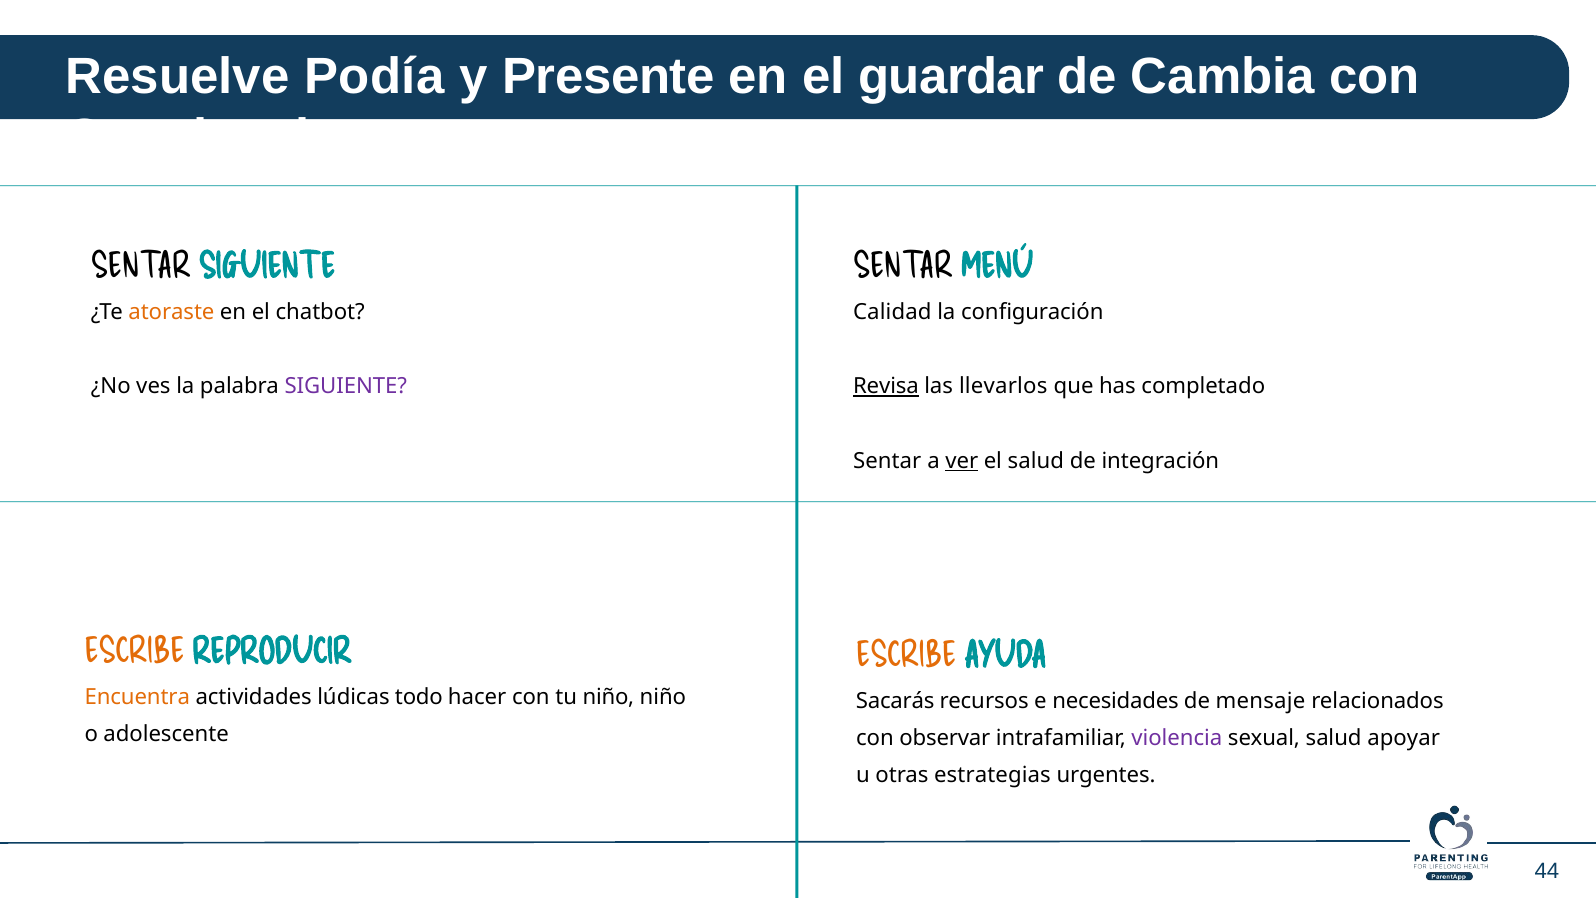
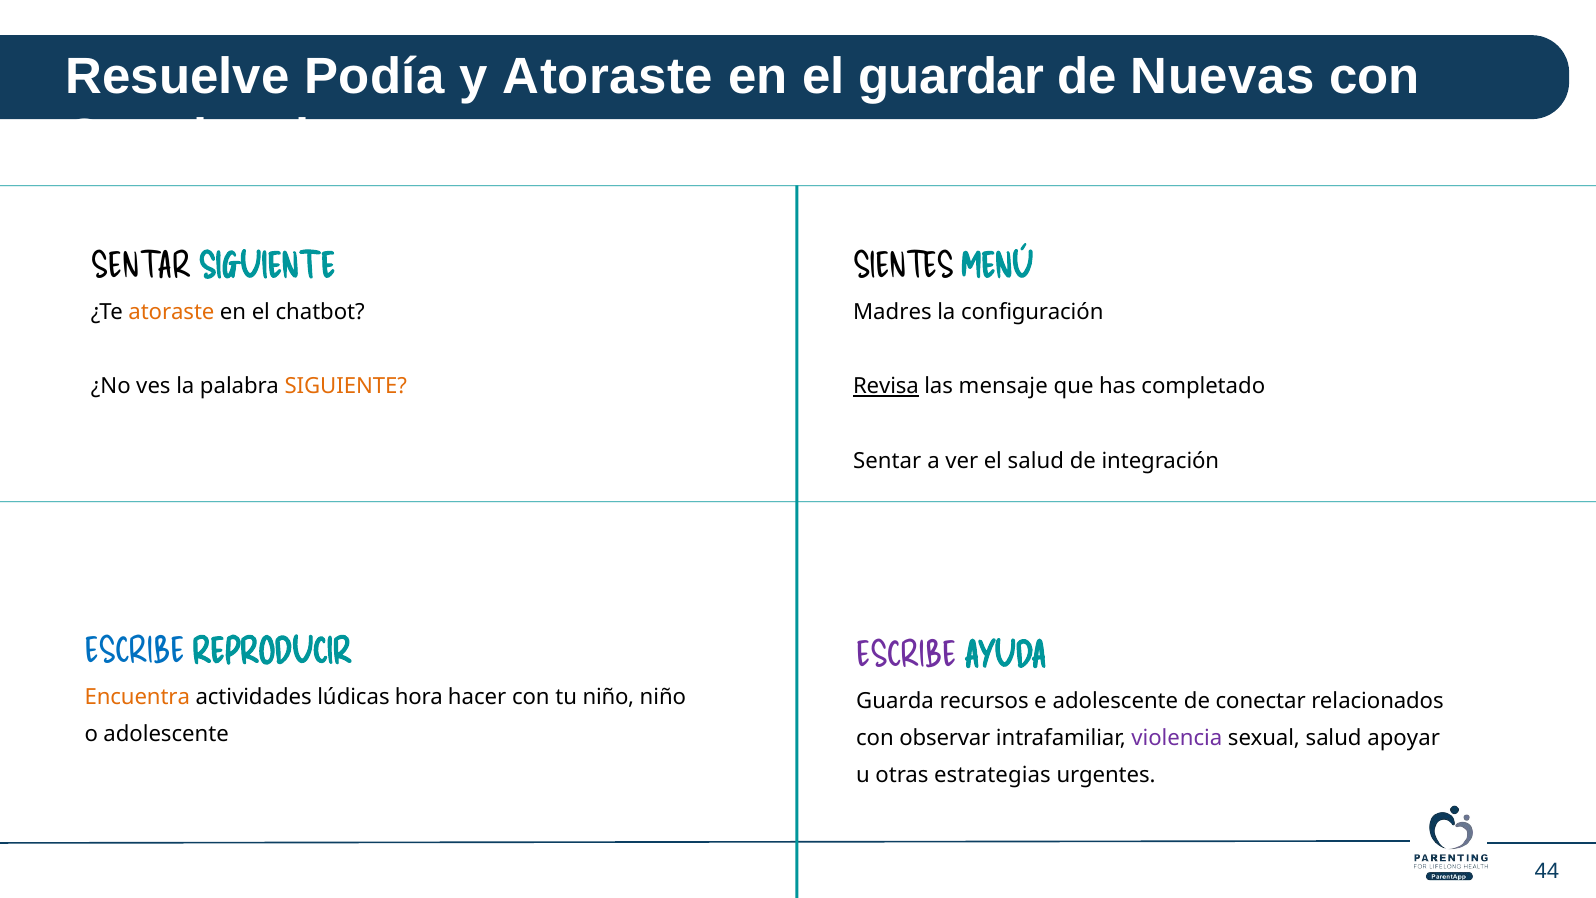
y Presente: Presente -> Atoraste
Cambia: Cambia -> Nuevas
SENTAR at (903, 267): SENTAR -> SIENTES
Calidad: Calidad -> Madres
SIGUIENTE at (346, 386) colour: purple -> orange
llevarlos: llevarlos -> mensaje
ver underline: present -> none
ESCRIBE at (135, 652) colour: orange -> blue
ESCRIBE at (906, 655) colour: orange -> purple
todo: todo -> hora
Sacarás: Sacarás -> Guarda
e necesidades: necesidades -> adolescente
mensaje: mensaje -> conectar
